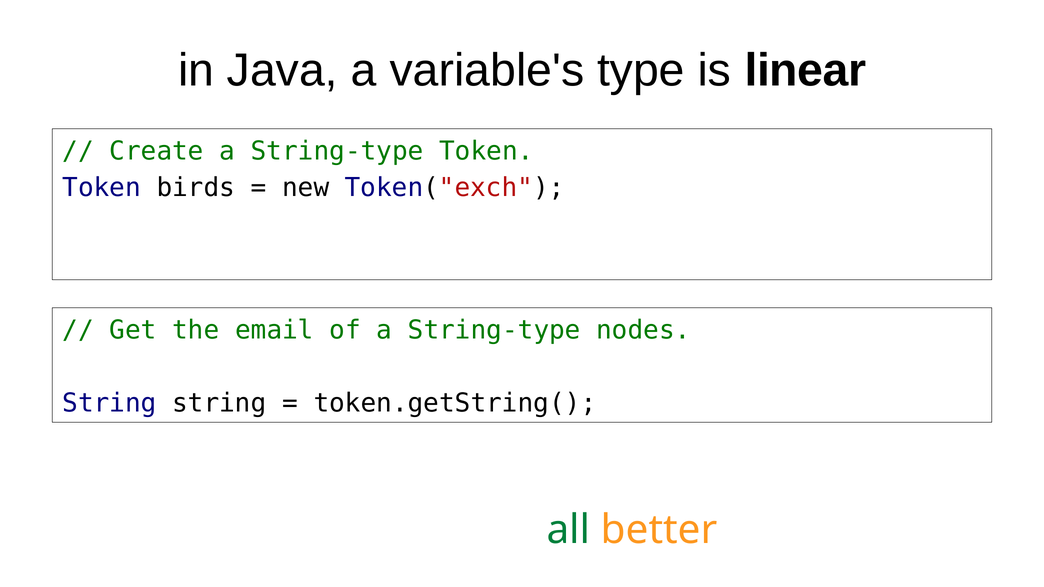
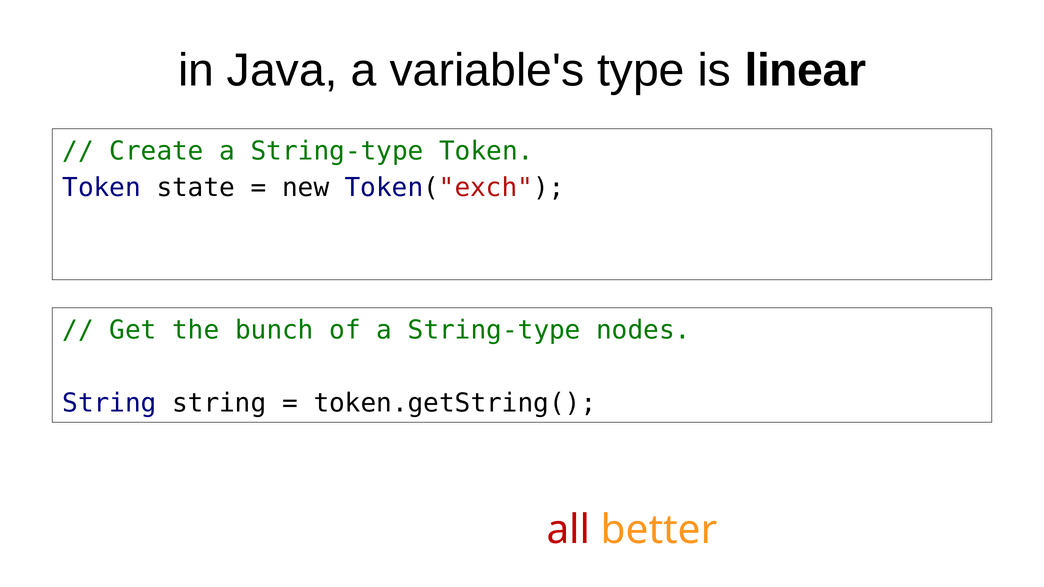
birds: birds -> state
email: email -> bunch
all colour: green -> red
